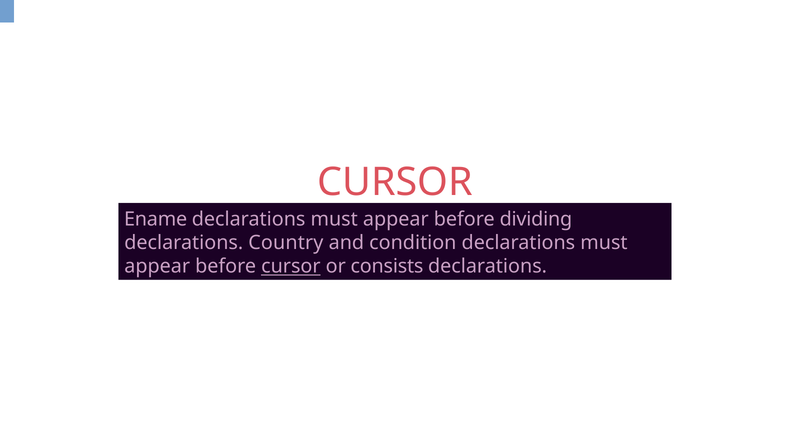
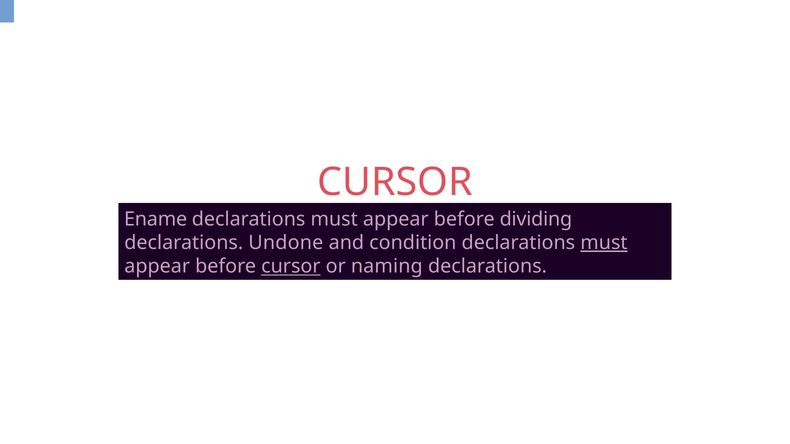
Country: Country -> Undone
must at (604, 243) underline: none -> present
consists: consists -> naming
